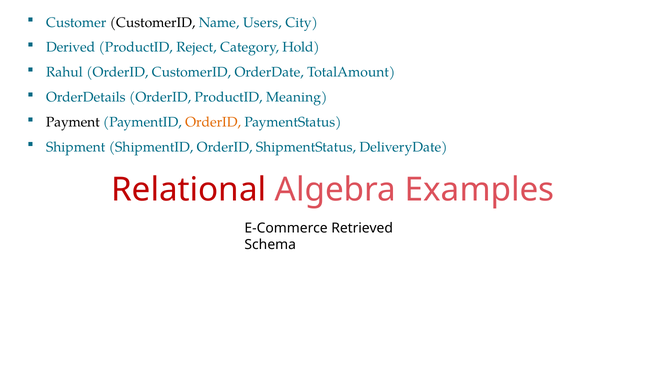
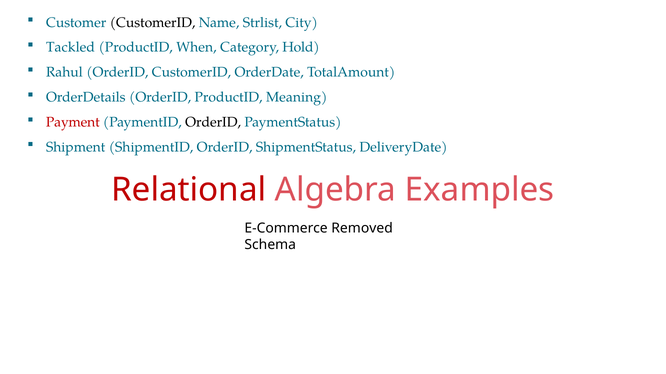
Users: Users -> Strlist
Derived: Derived -> Tackled
Reject: Reject -> When
Payment colour: black -> red
OrderID at (213, 122) colour: orange -> black
Retrieved: Retrieved -> Removed
